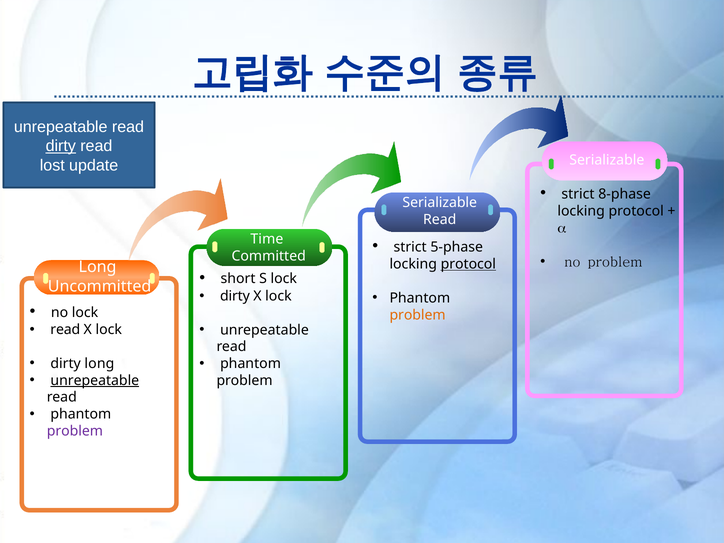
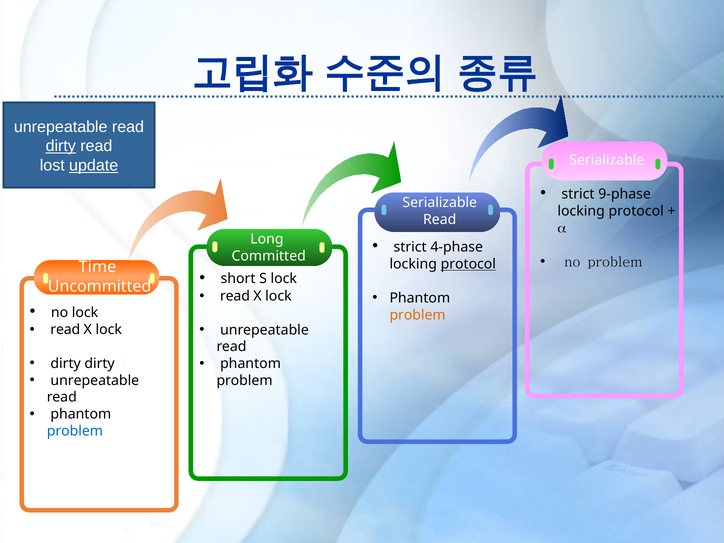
update underline: none -> present
8-phase: 8-phase -> 9-phase
Time: Time -> Long
5-phase: 5-phase -> 4-phase
Long at (98, 267): Long -> Time
dirty at (235, 296): dirty -> read
dirty long: long -> dirty
unrepeatable at (95, 380) underline: present -> none
problem at (75, 431) colour: purple -> blue
